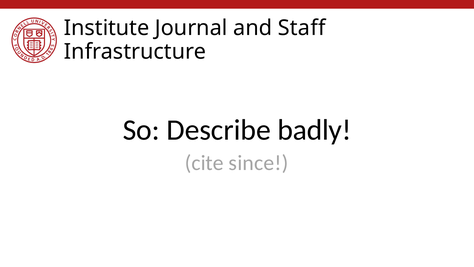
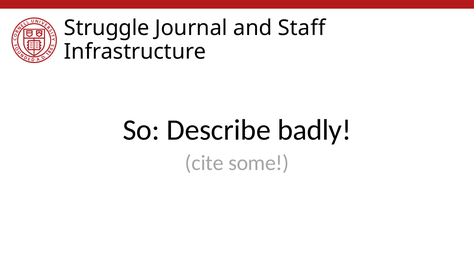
Institute: Institute -> Struggle
since: since -> some
